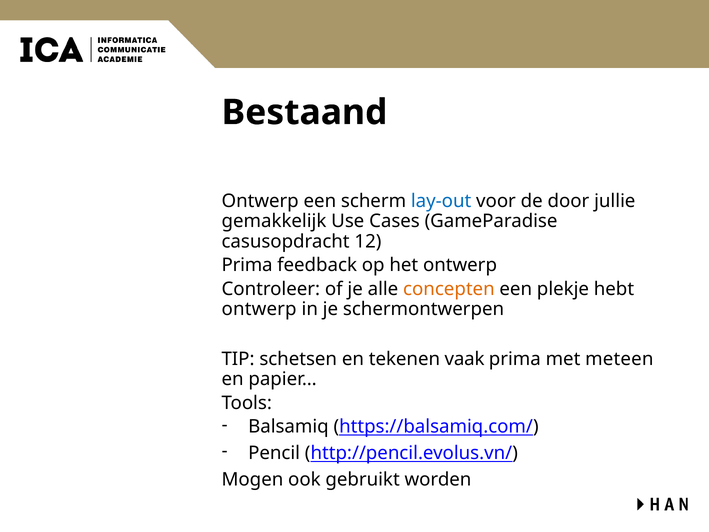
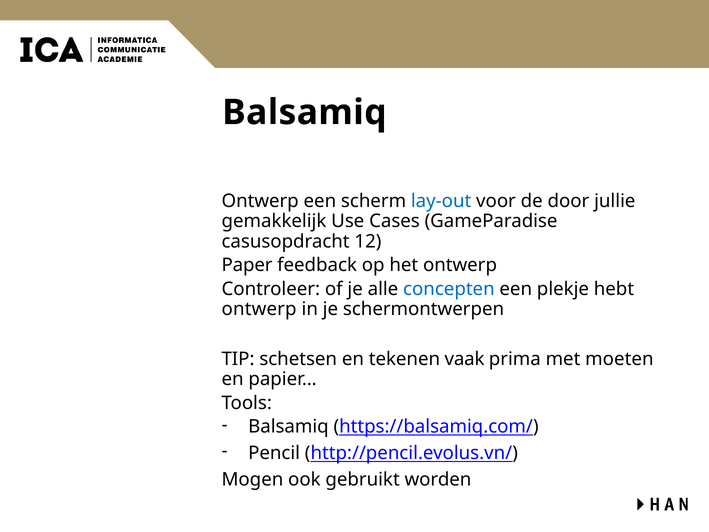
Bestaand at (305, 112): Bestaand -> Balsamiq
Prima at (247, 265): Prima -> Paper
concepten colour: orange -> blue
meteen: meteen -> moeten
